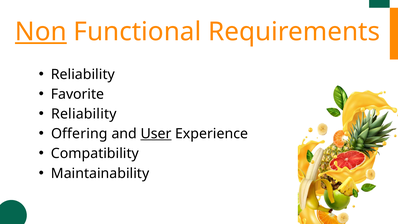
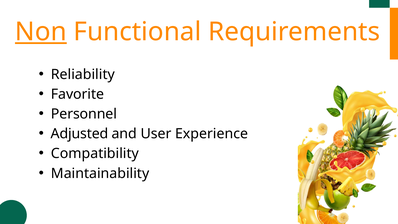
Reliability at (84, 114): Reliability -> Personnel
Offering: Offering -> Adjusted
User underline: present -> none
